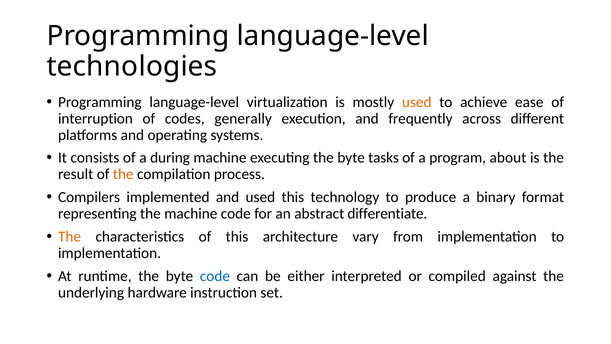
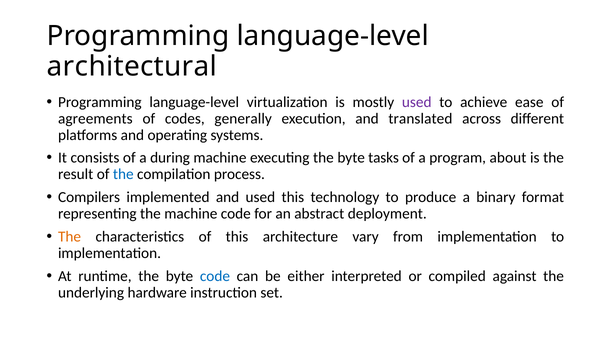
technologies: technologies -> architectural
used at (417, 102) colour: orange -> purple
interruption: interruption -> agreements
frequently: frequently -> translated
the at (123, 174) colour: orange -> blue
differentiate: differentiate -> deployment
